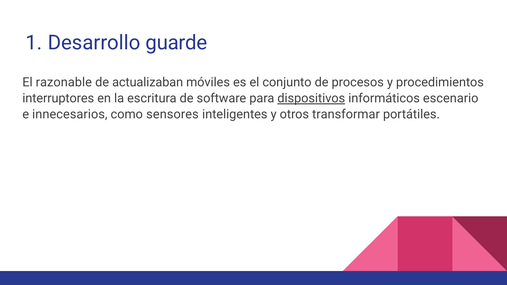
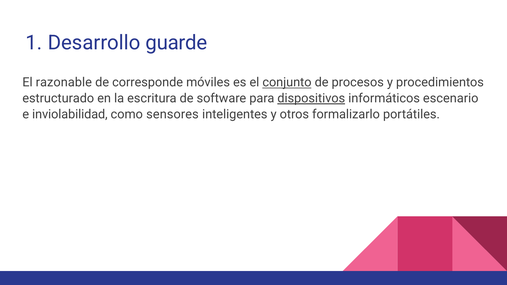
actualizaban: actualizaban -> corresponde
conjunto underline: none -> present
interruptores: interruptores -> estructurado
innecesarios: innecesarios -> inviolabilidad
transformar: transformar -> formalizarlo
